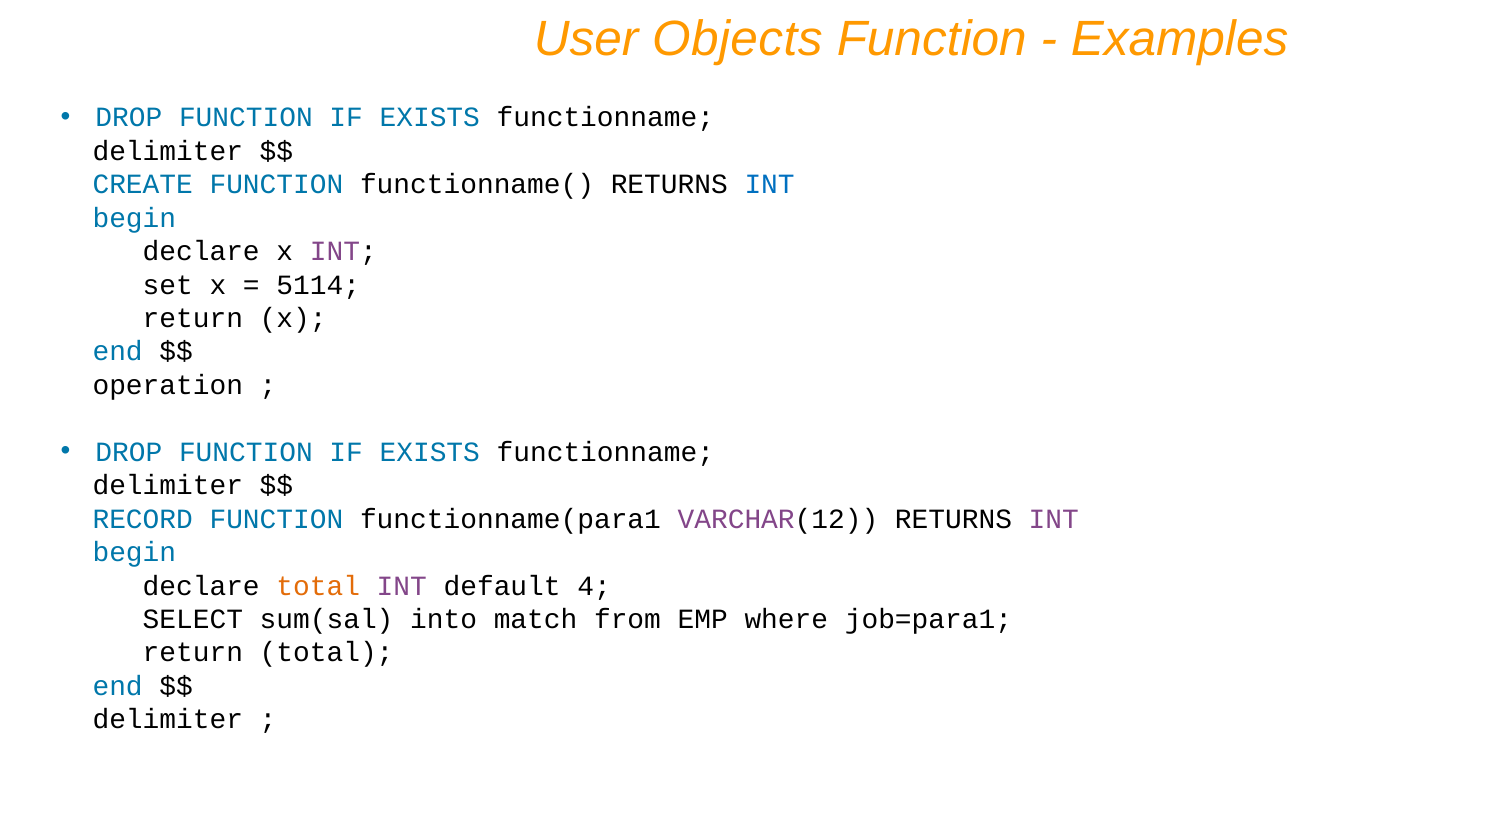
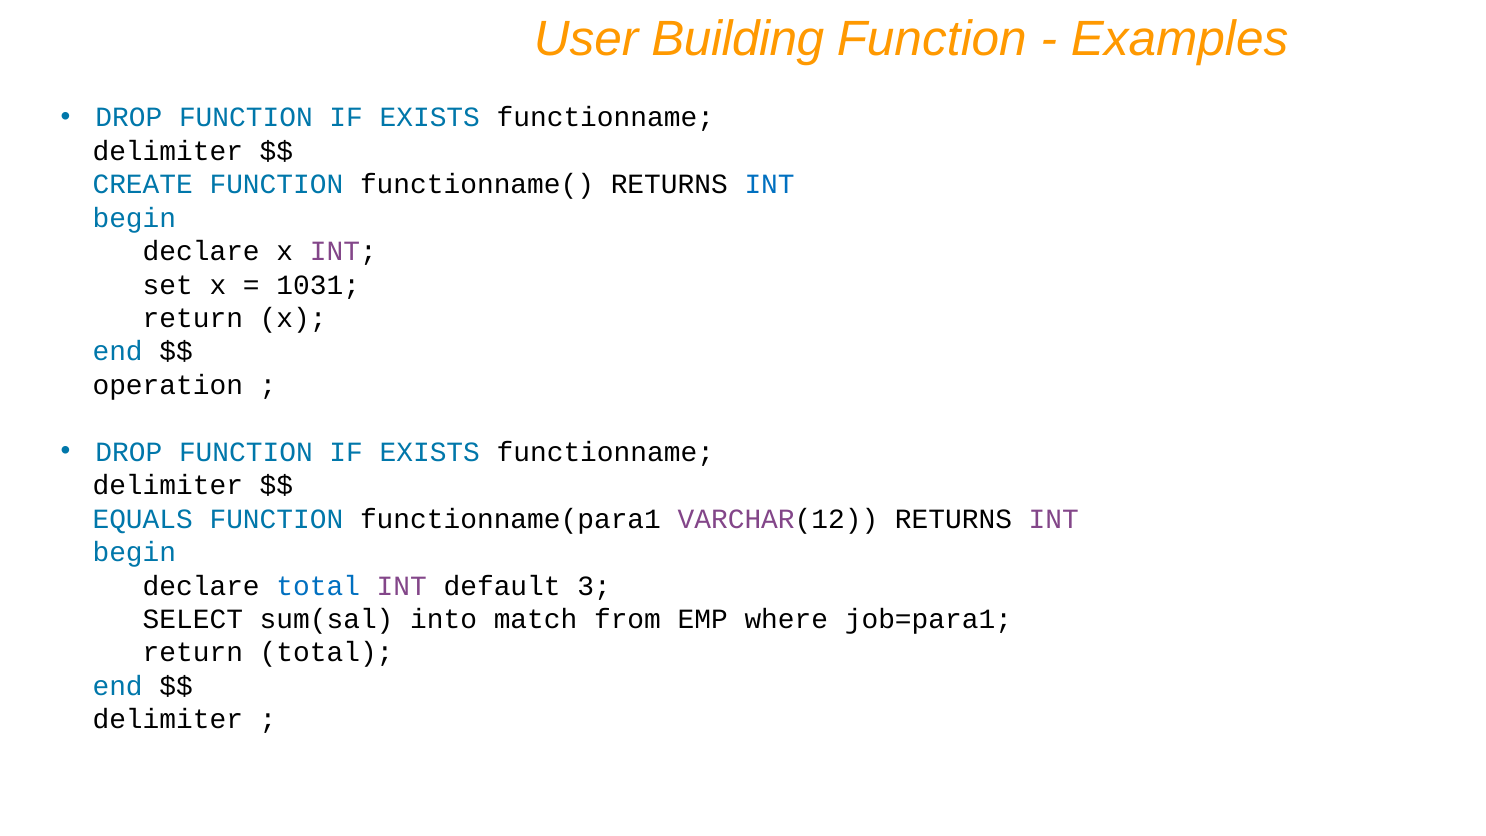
Objects: Objects -> Building
5114: 5114 -> 1031
RECORD: RECORD -> EQUALS
total at (318, 586) colour: orange -> blue
4: 4 -> 3
